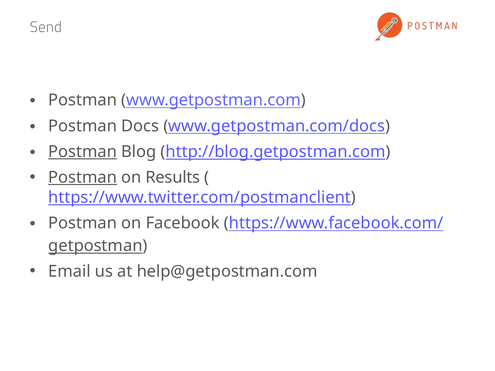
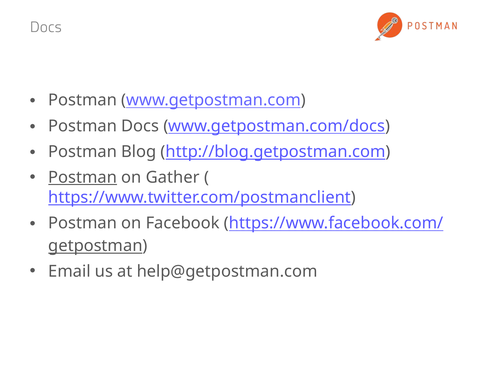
Send at (46, 27): Send -> Docs
Postman at (83, 152) underline: present -> none
Results: Results -> Gather
